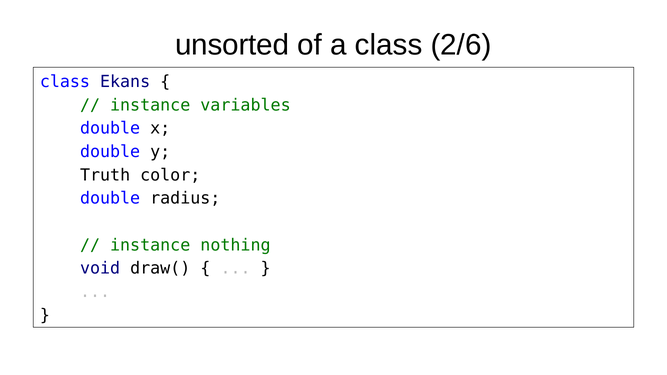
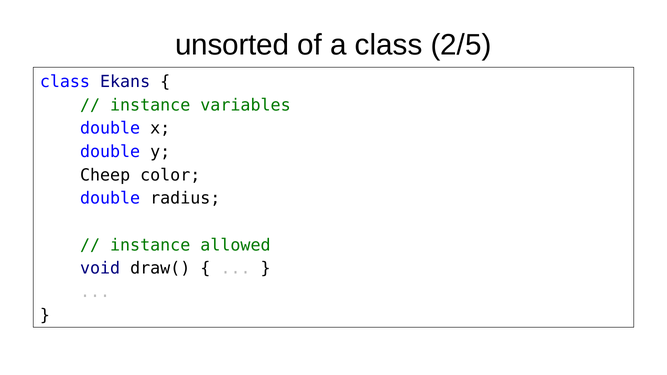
2/6: 2/6 -> 2/5
Truth: Truth -> Cheep
nothing: nothing -> allowed
